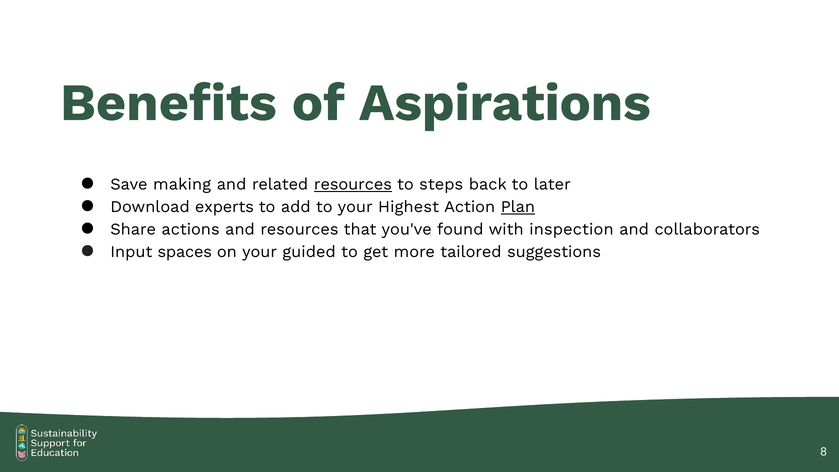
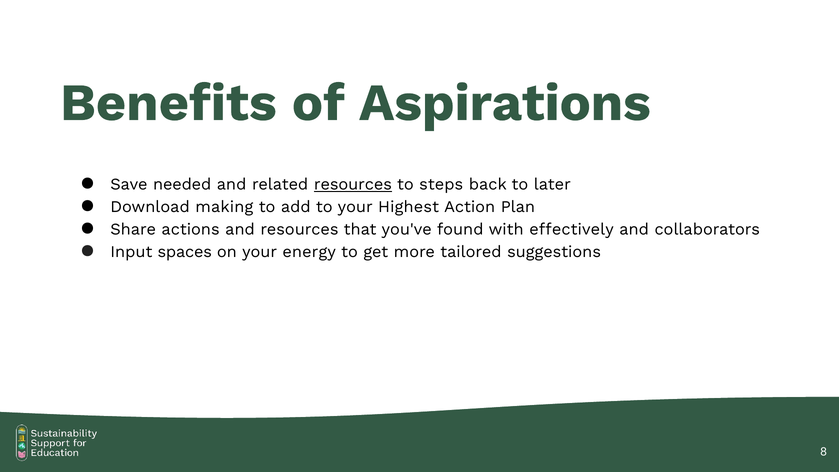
making: making -> needed
experts: experts -> making
Plan underline: present -> none
inspection: inspection -> effectively
guided: guided -> energy
